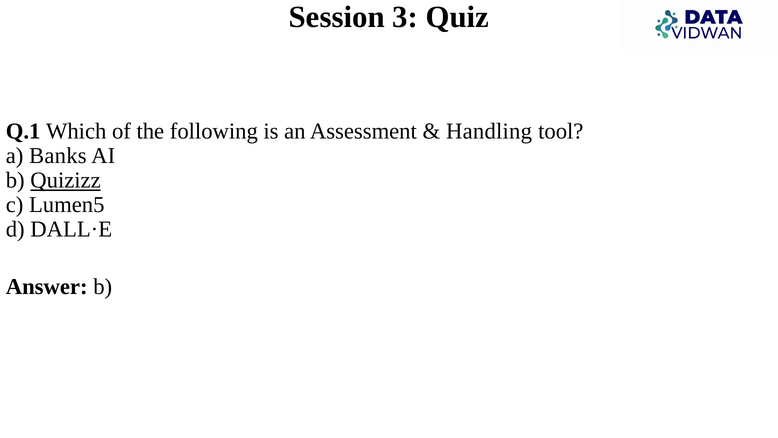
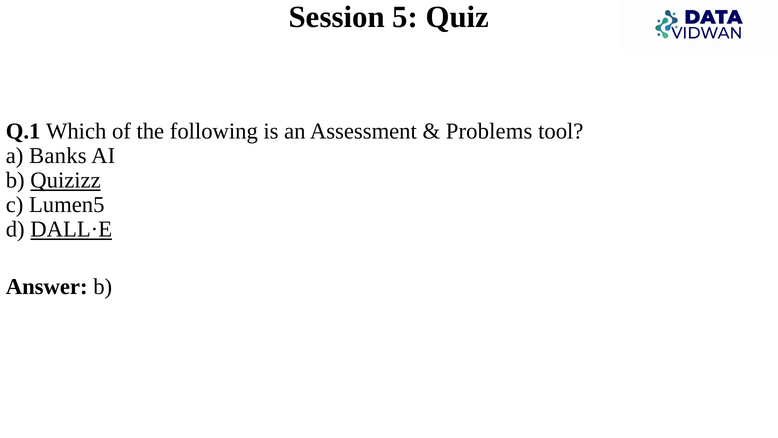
3: 3 -> 5
Handling: Handling -> Problems
DALL·E underline: none -> present
